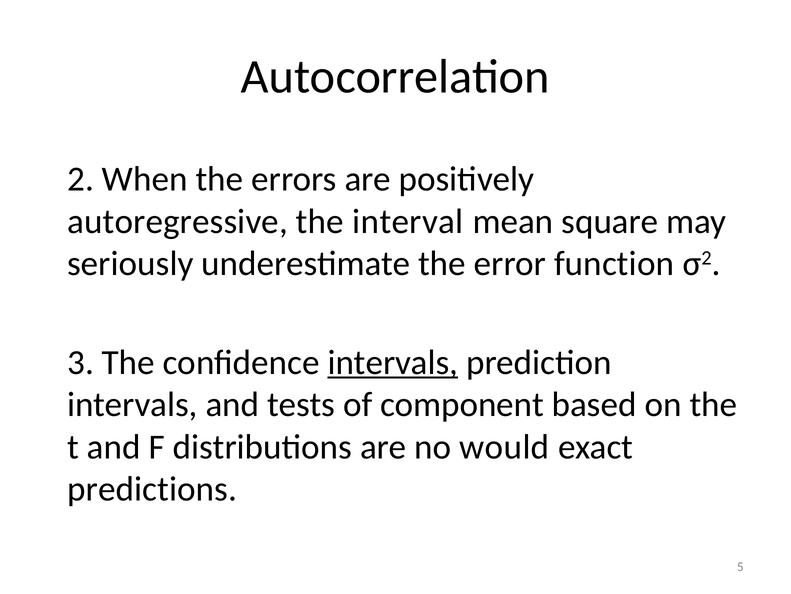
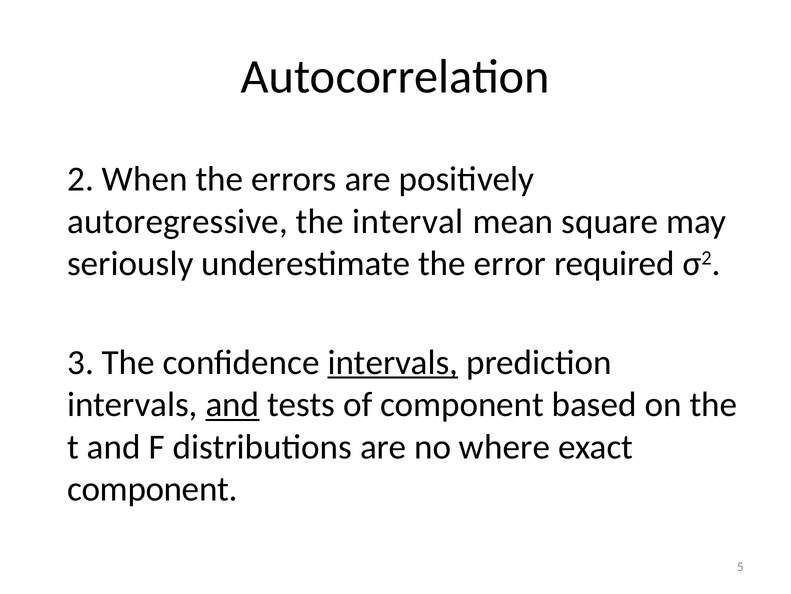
function: function -> required
and at (233, 404) underline: none -> present
would: would -> where
predictions at (152, 489): predictions -> component
